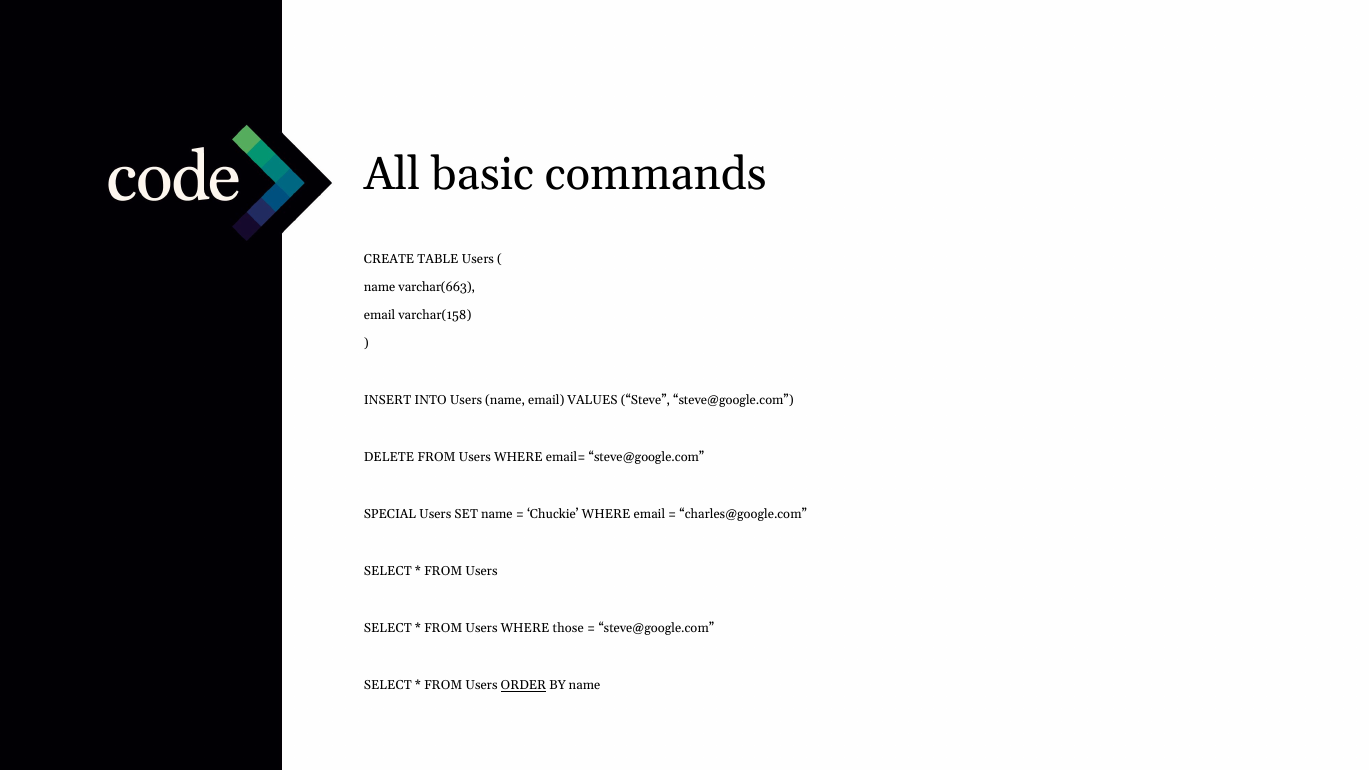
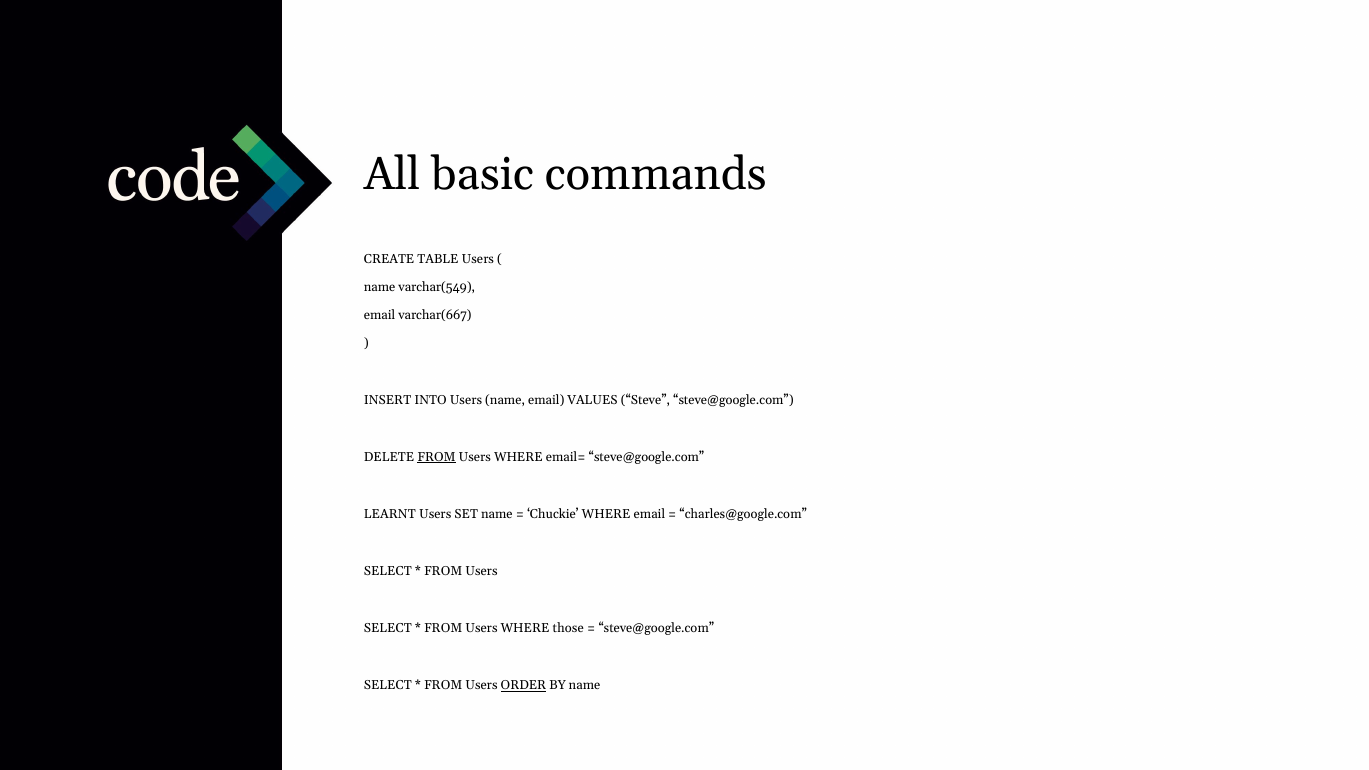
varchar(663: varchar(663 -> varchar(549
varchar(158: varchar(158 -> varchar(667
FROM at (436, 457) underline: none -> present
SPECIAL: SPECIAL -> LEARNT
